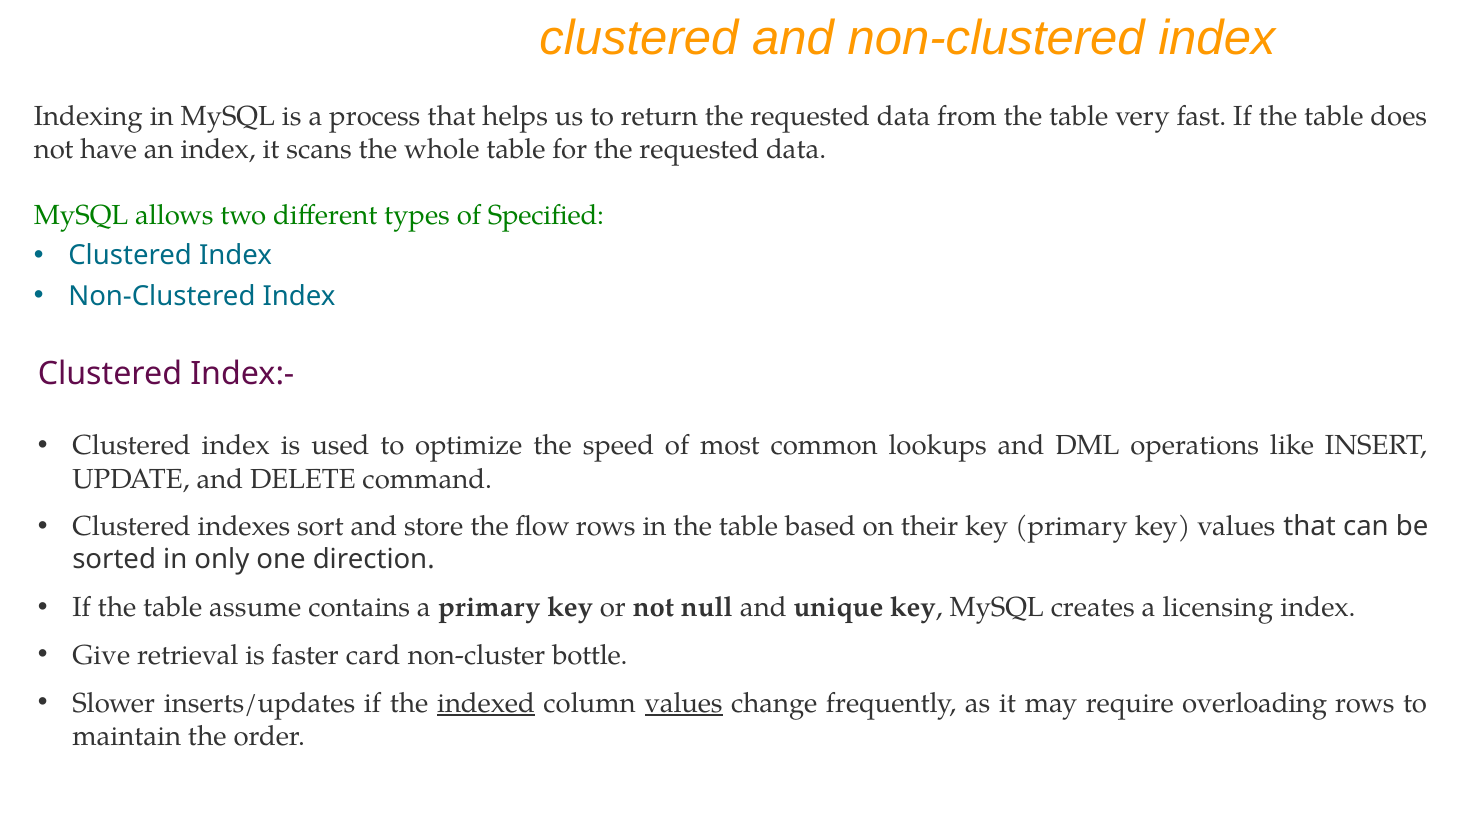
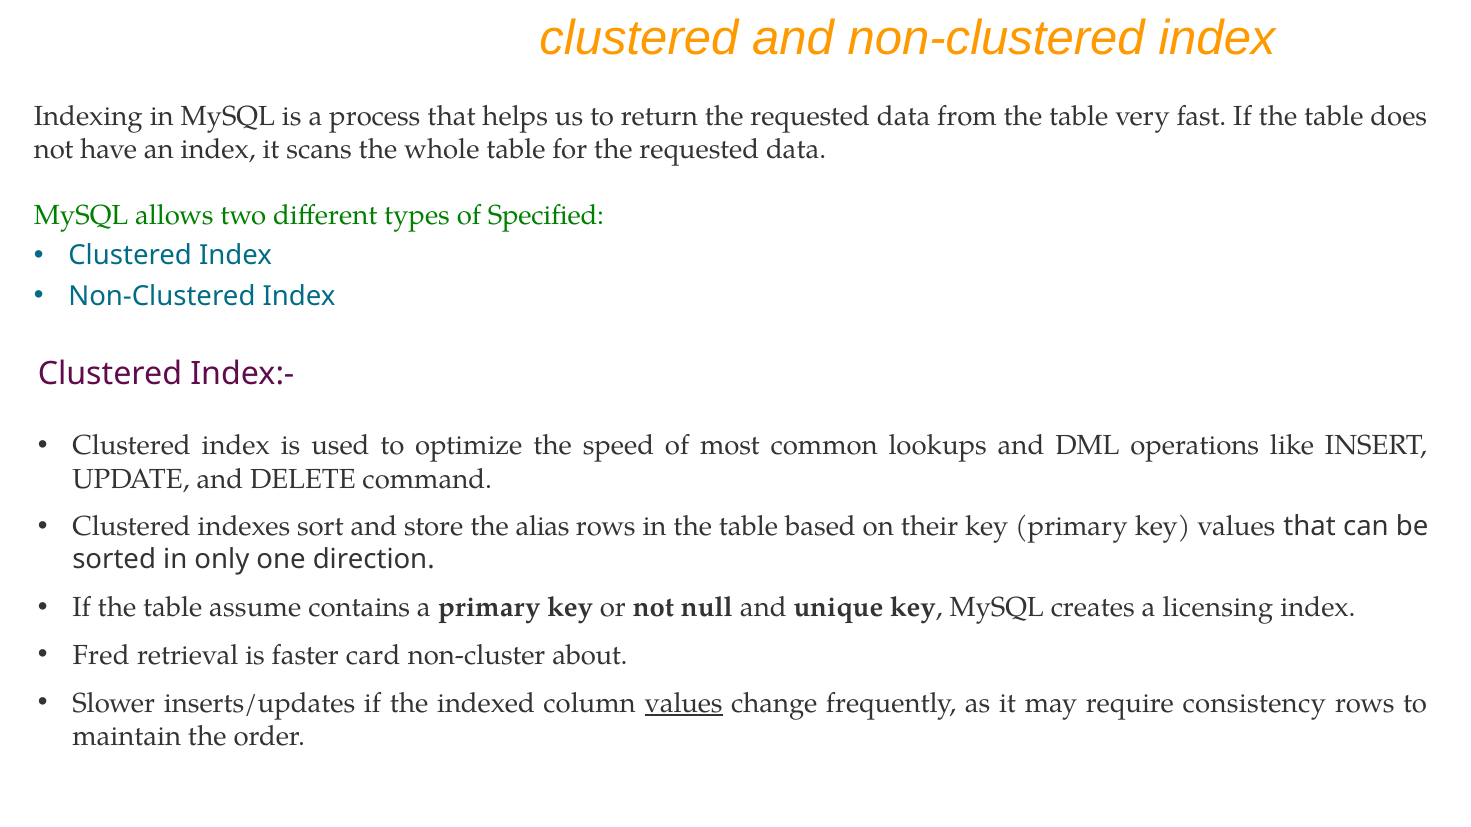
flow: flow -> alias
Give: Give -> Fred
bottle: bottle -> about
indexed underline: present -> none
overloading: overloading -> consistency
